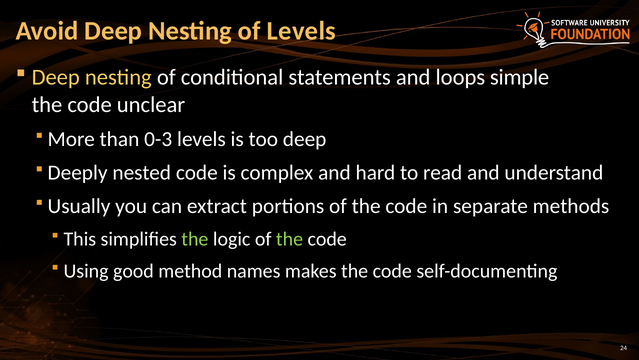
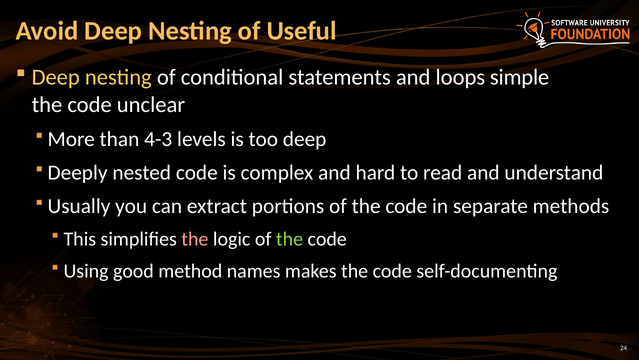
of Levels: Levels -> Useful
0-3: 0-3 -> 4-3
the at (195, 239) colour: light green -> pink
